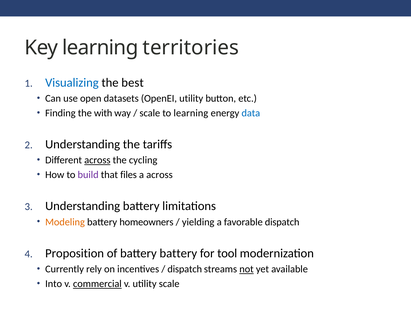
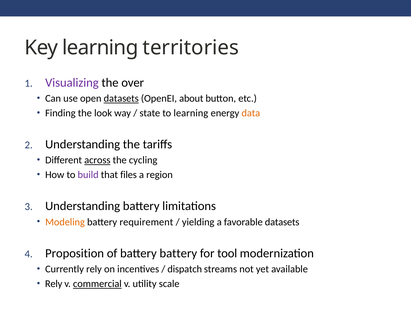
Visualizing colour: blue -> purple
best: best -> over
datasets at (121, 98) underline: none -> present
OpenEI utility: utility -> about
with: with -> look
scale at (150, 113): scale -> state
data colour: blue -> orange
a across: across -> region
homeowners: homeowners -> requirement
favorable dispatch: dispatch -> datasets
not underline: present -> none
Into at (54, 283): Into -> Rely
